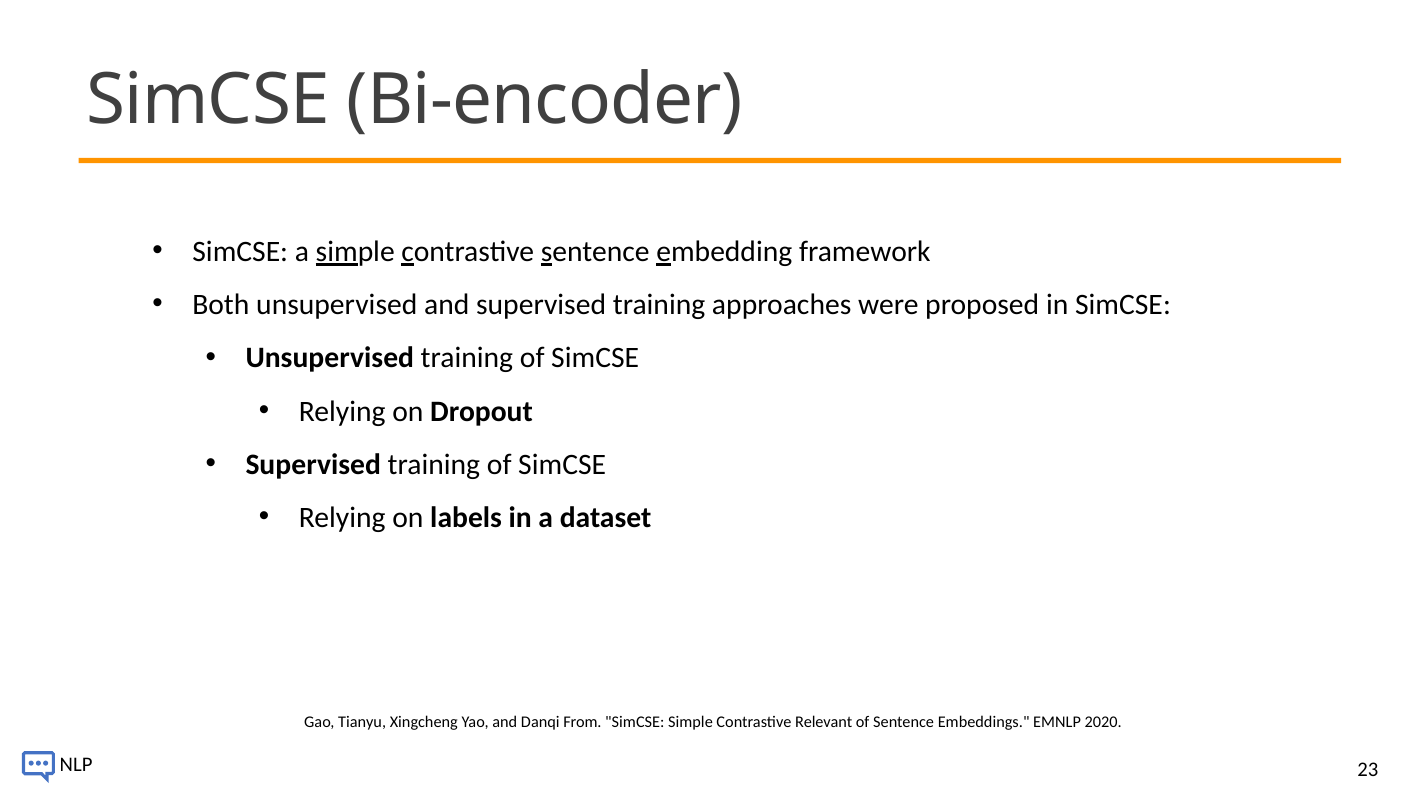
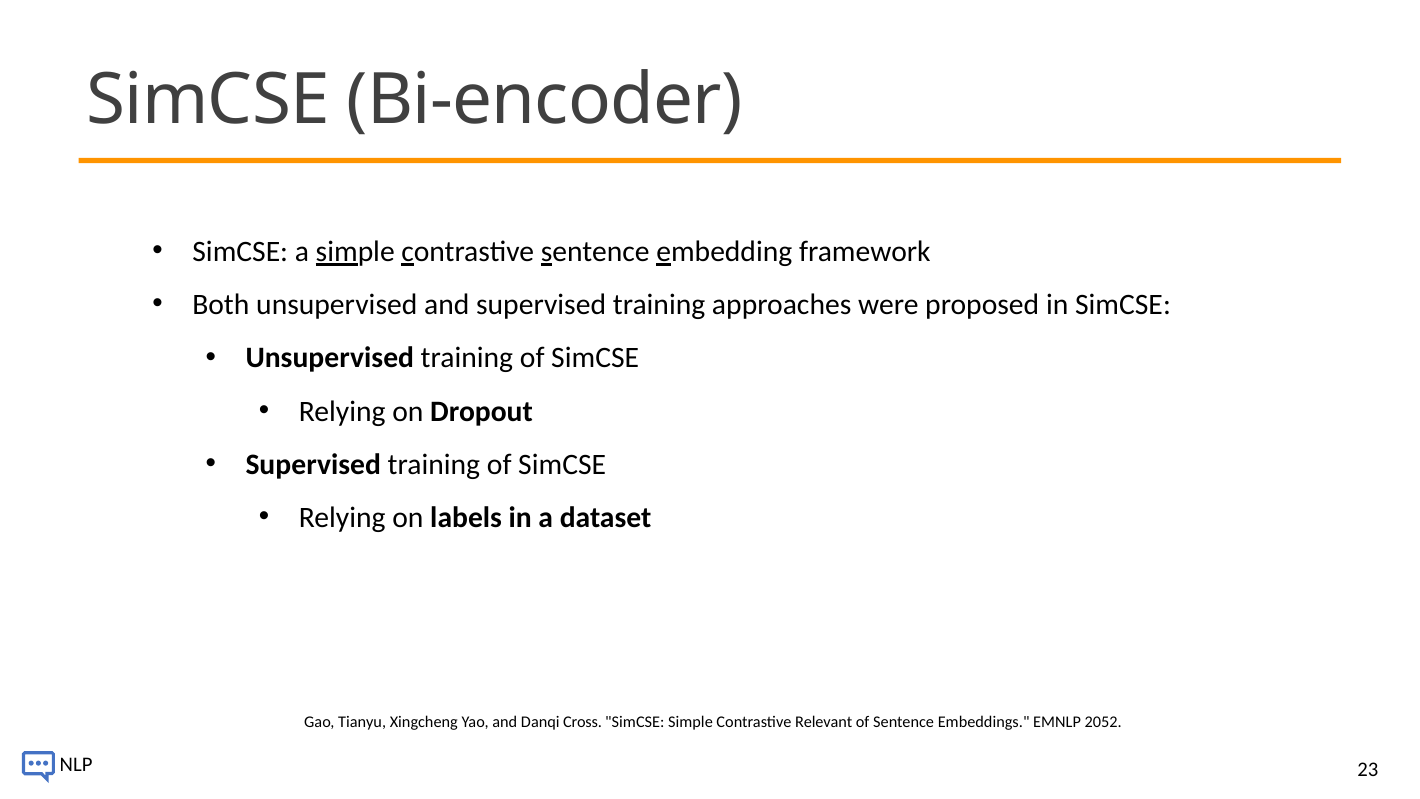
From: From -> Cross
2020: 2020 -> 2052
